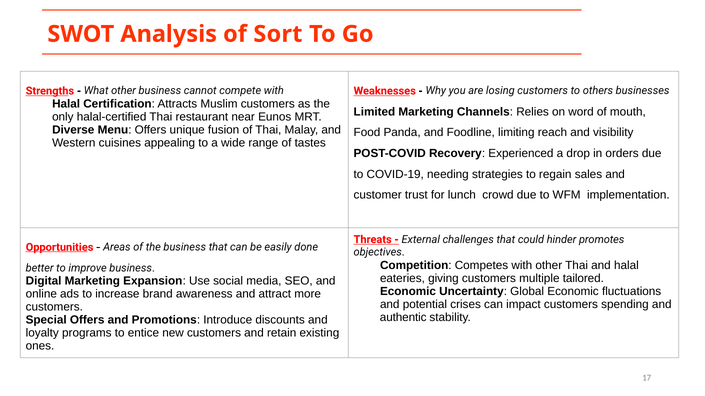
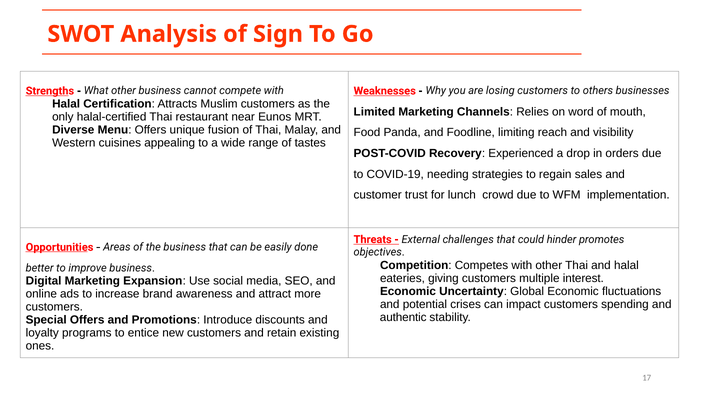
Sort: Sort -> Sign
tailored: tailored -> interest
